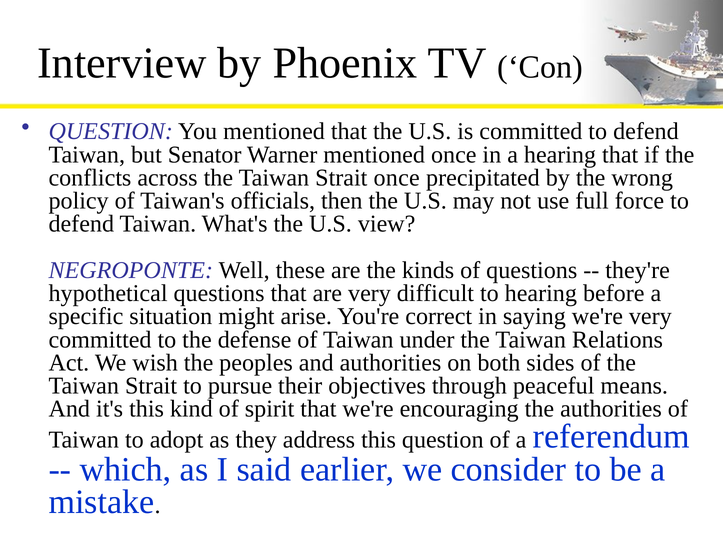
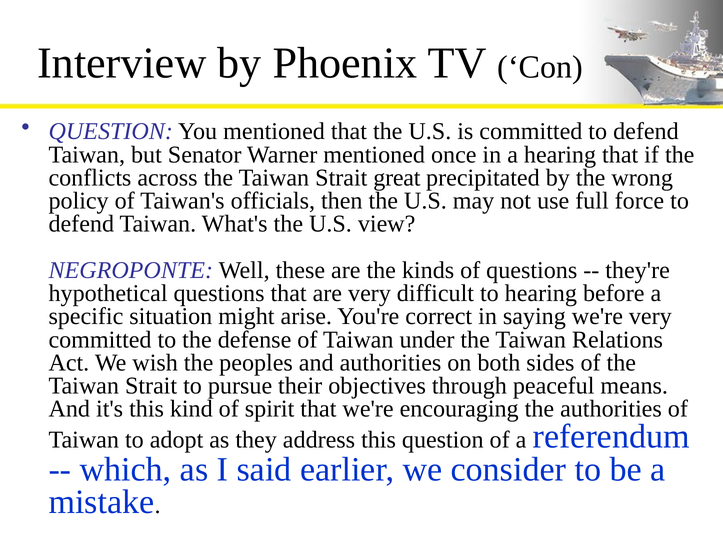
Strait once: once -> great
